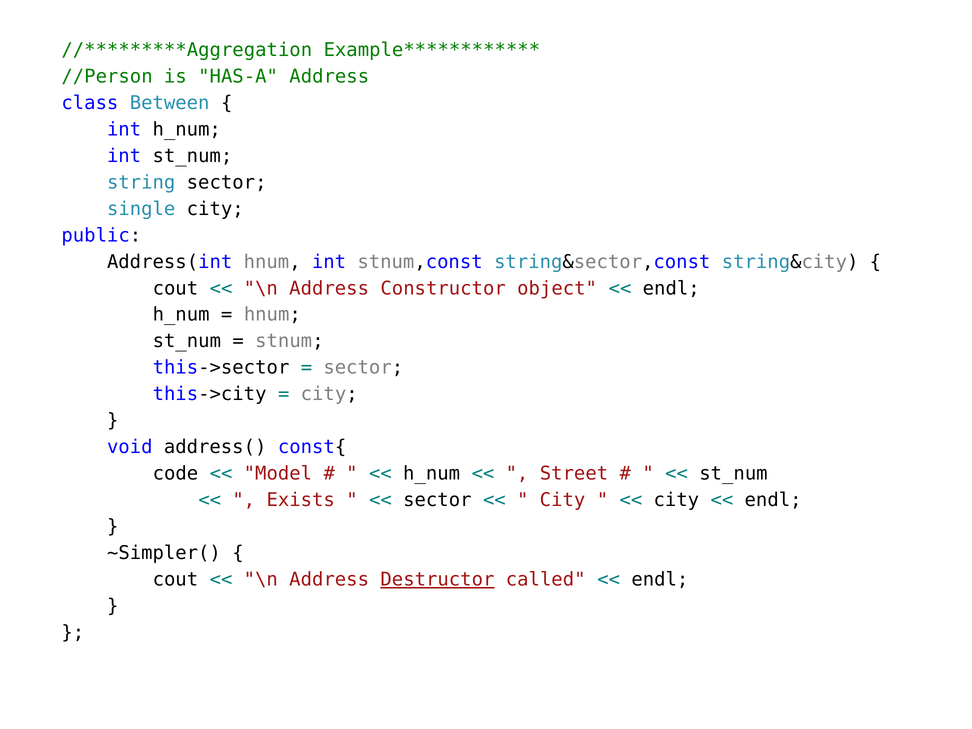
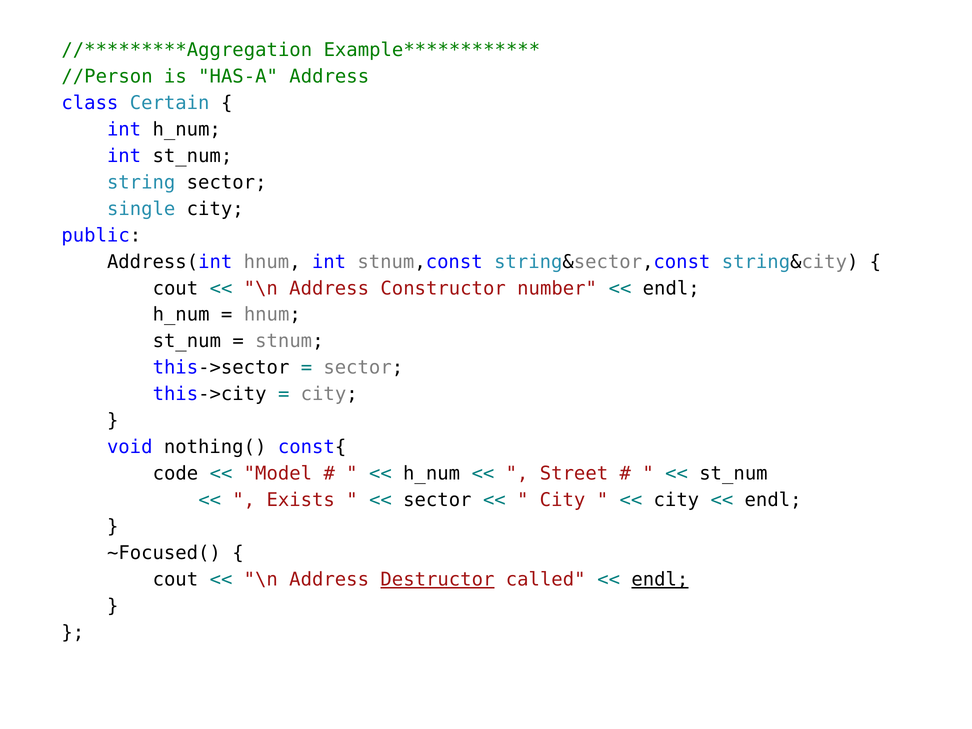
Between: Between -> Certain
object: object -> number
address(: address( -> nothing(
~Simpler(: ~Simpler( -> ~Focused(
endl at (660, 580) underline: none -> present
